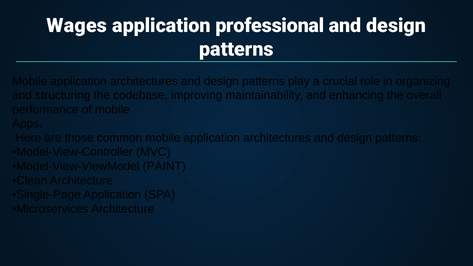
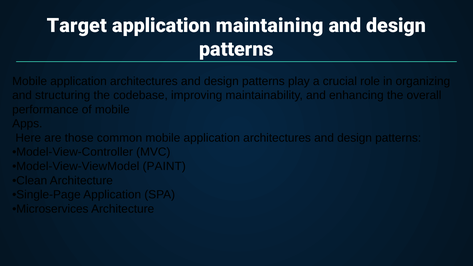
Wages: Wages -> Target
professional: professional -> maintaining
